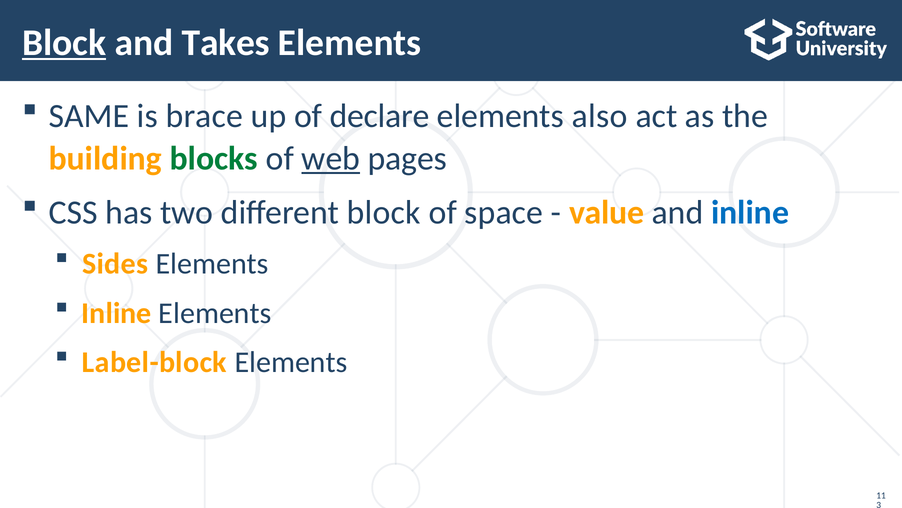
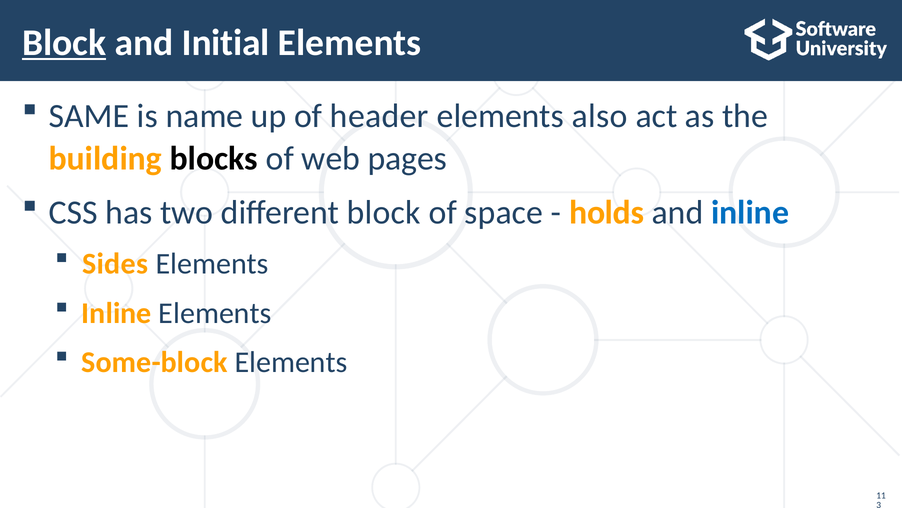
Takes: Takes -> Initial
brace: brace -> name
declare: declare -> header
blocks colour: green -> black
web underline: present -> none
value: value -> holds
Label-block: Label-block -> Some-block
